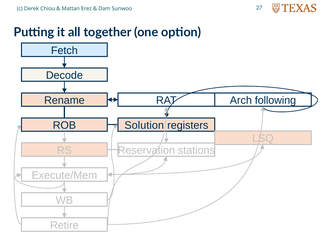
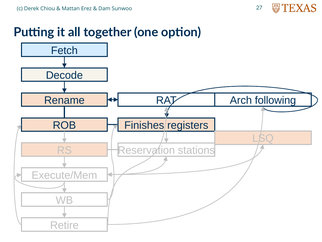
Solution: Solution -> Finishes
